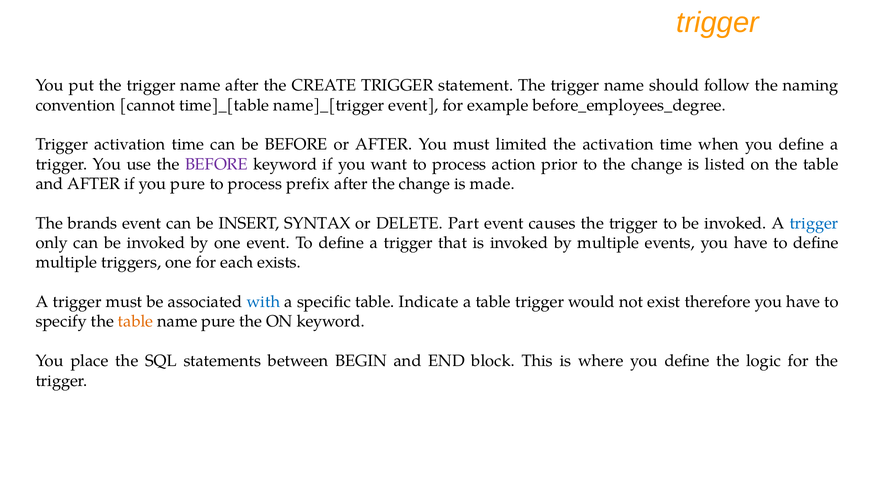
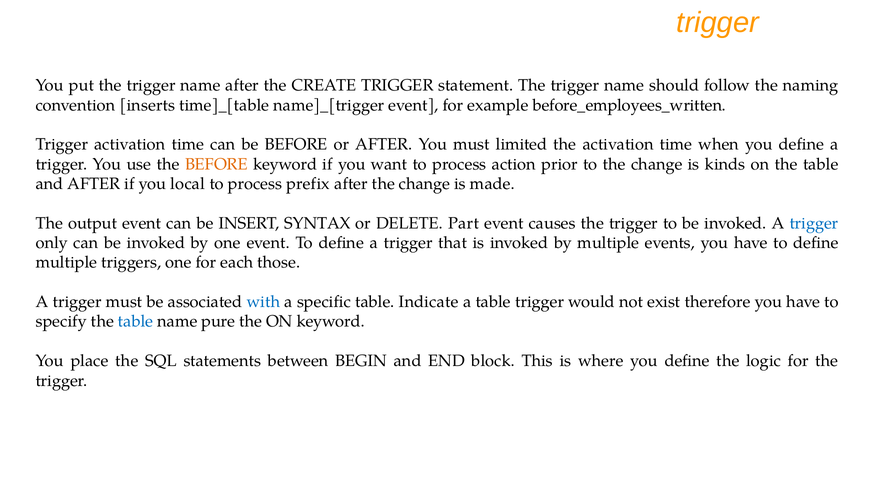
cannot: cannot -> inserts
before_employees_degree: before_employees_degree -> before_employees_written
BEFORE at (216, 164) colour: purple -> orange
listed: listed -> kinds
you pure: pure -> local
brands: brands -> output
exists: exists -> those
table at (136, 322) colour: orange -> blue
